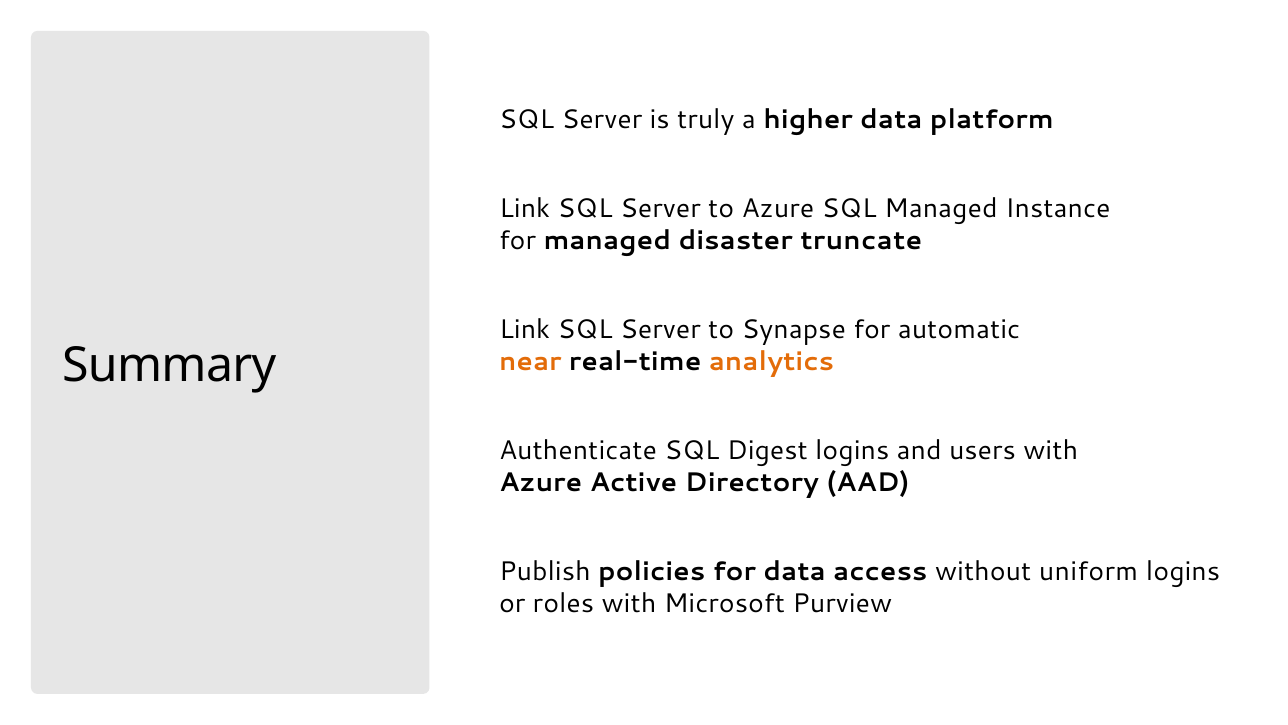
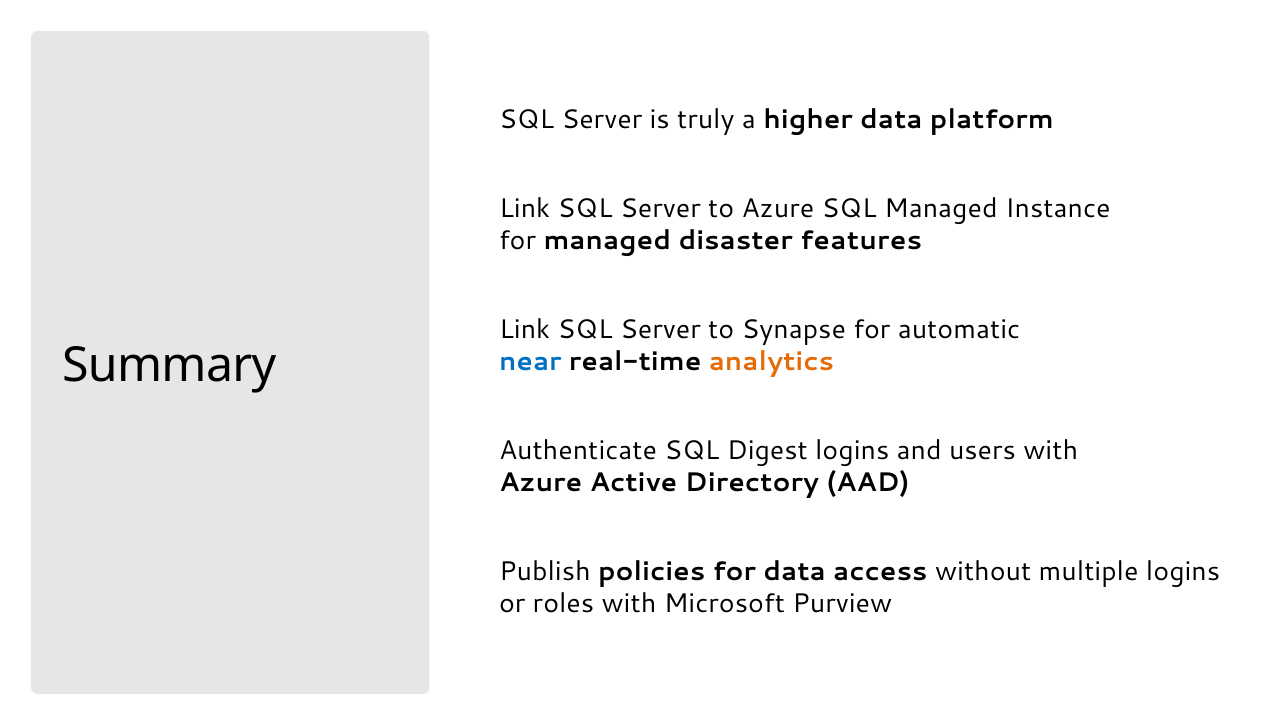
truncate: truncate -> features
near colour: orange -> blue
uniform: uniform -> multiple
